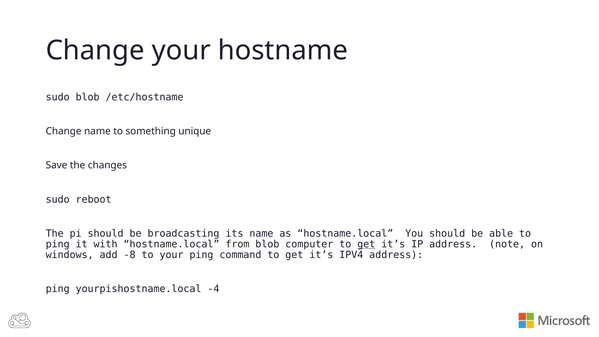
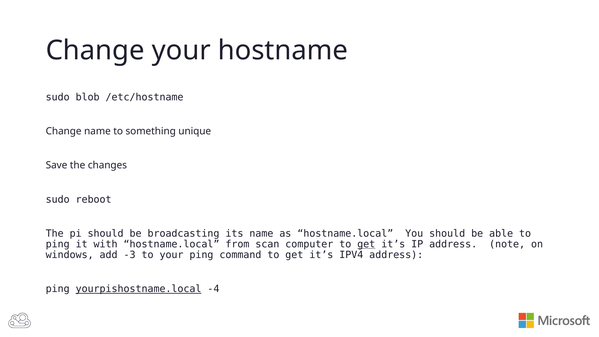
from blob: blob -> scan
-8: -8 -> -3
yourpishostname.local underline: none -> present
